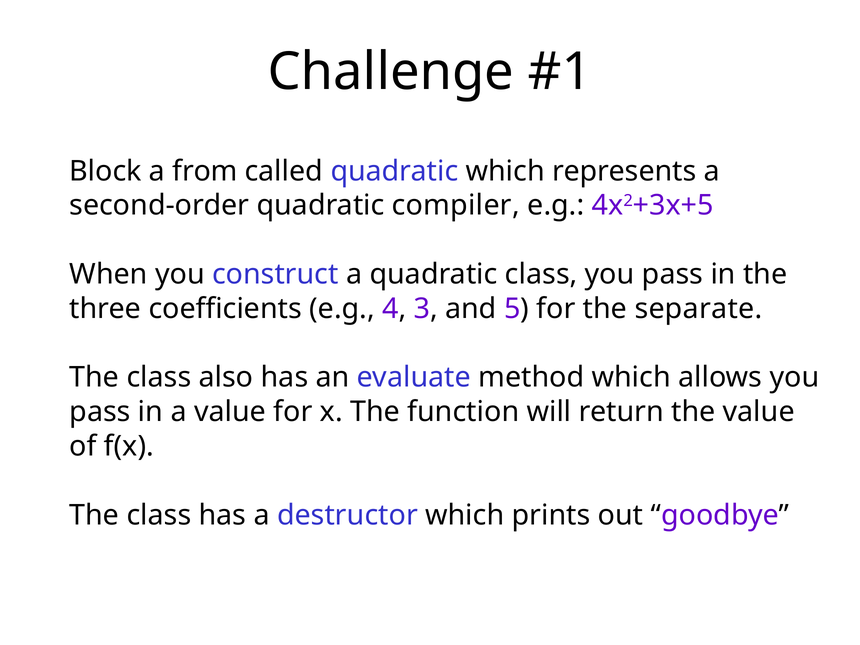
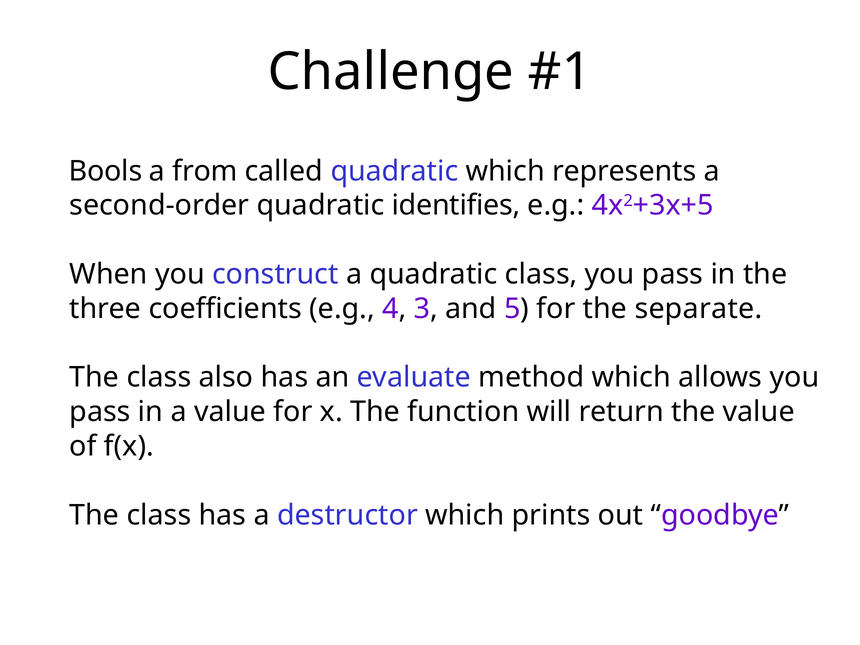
Block: Block -> Bools
compiler: compiler -> identifies
